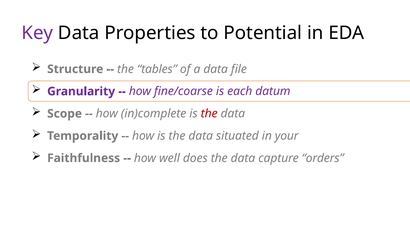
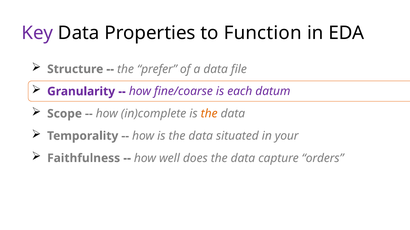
Potential: Potential -> Function
tables: tables -> prefer
the at (209, 114) colour: red -> orange
